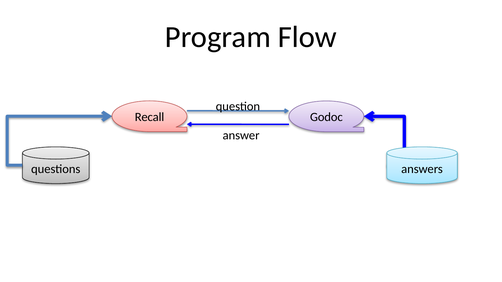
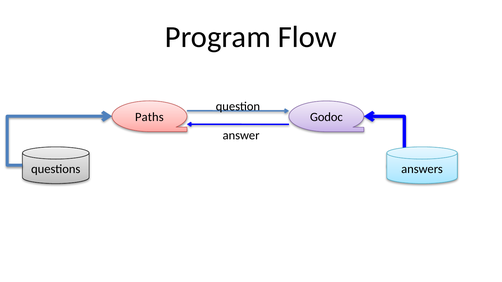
Recall: Recall -> Paths
